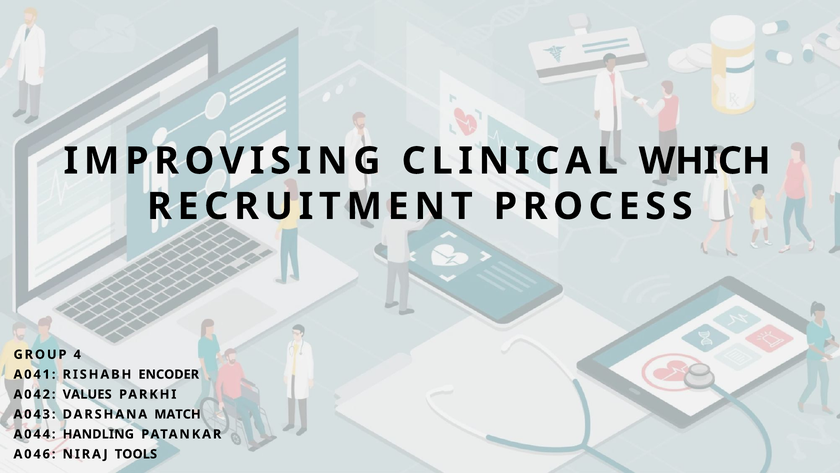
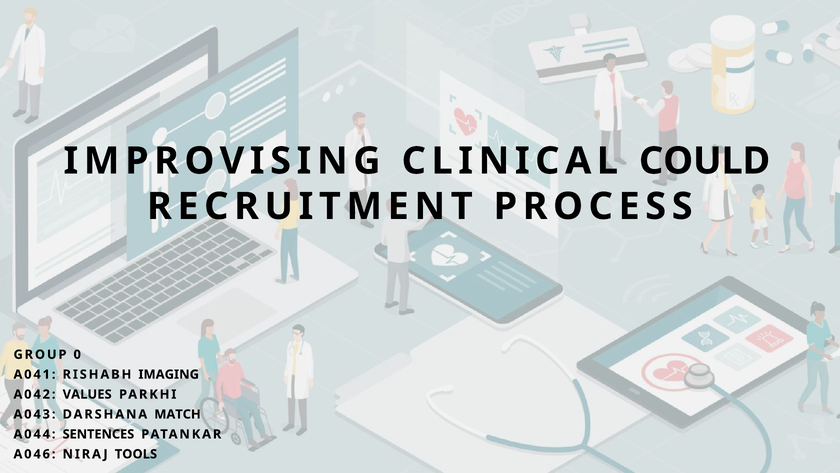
WHICH: WHICH -> COULD
4: 4 -> 0
ENCODER: ENCODER -> IMAGING
HANDLING: HANDLING -> SENTENCES
